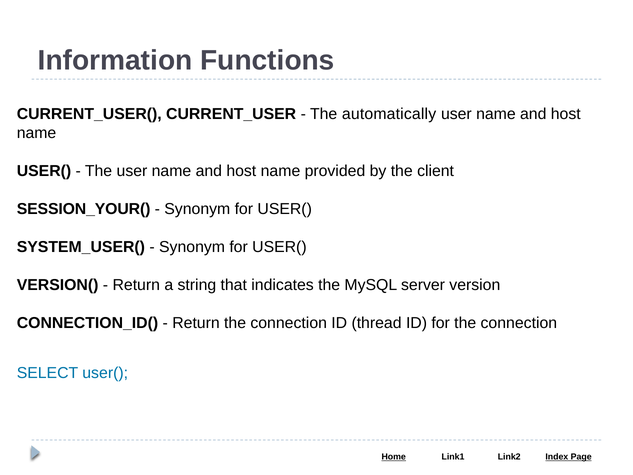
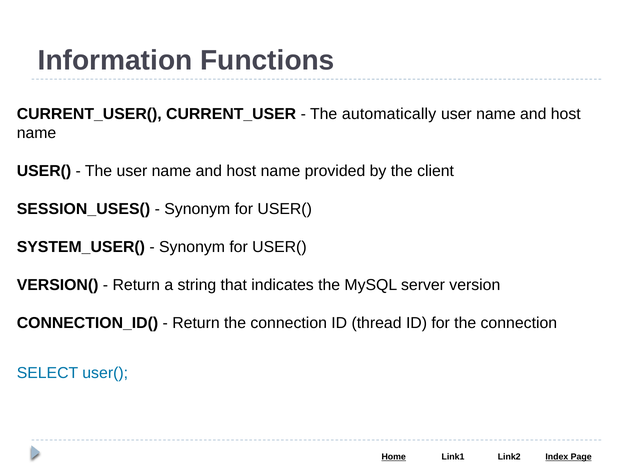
SESSION_YOUR(: SESSION_YOUR( -> SESSION_USES(
